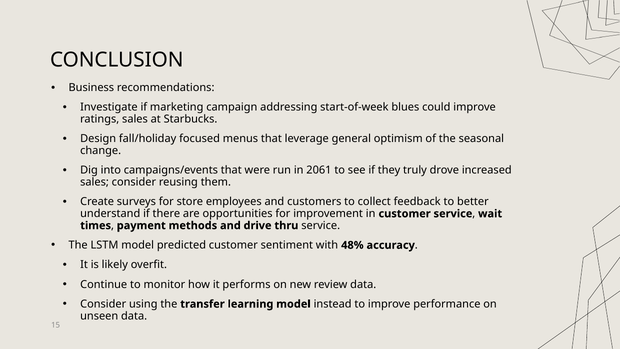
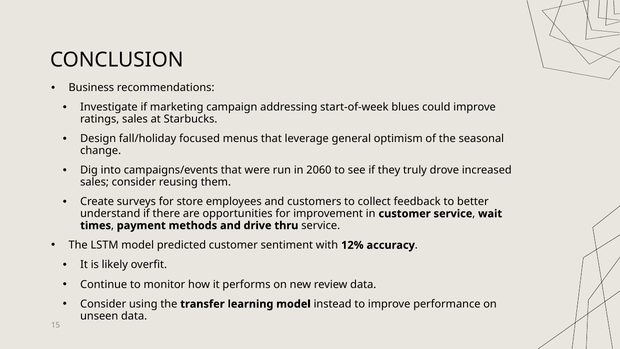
2061: 2061 -> 2060
48%: 48% -> 12%
